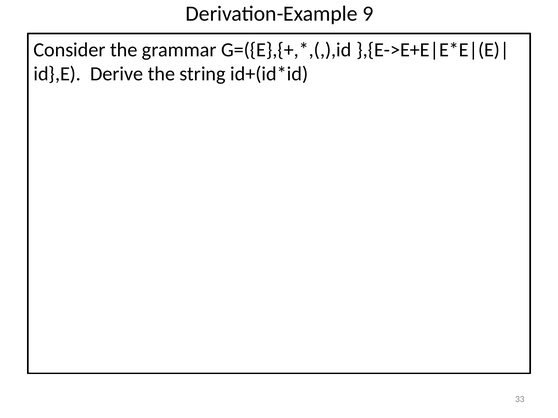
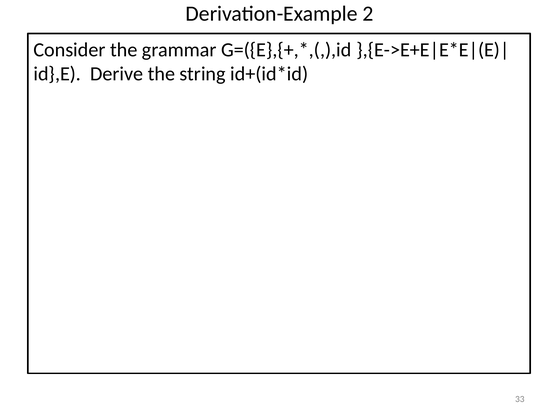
9: 9 -> 2
